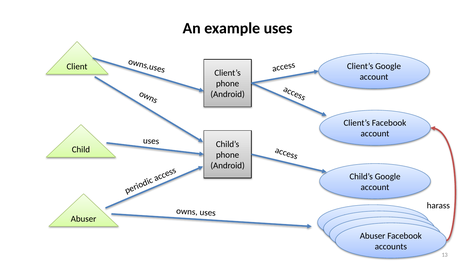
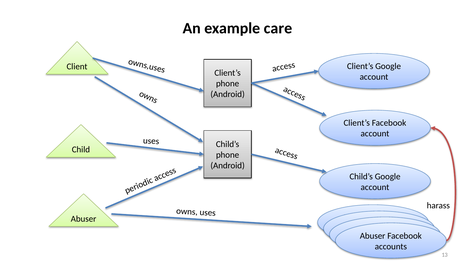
example uses: uses -> care
